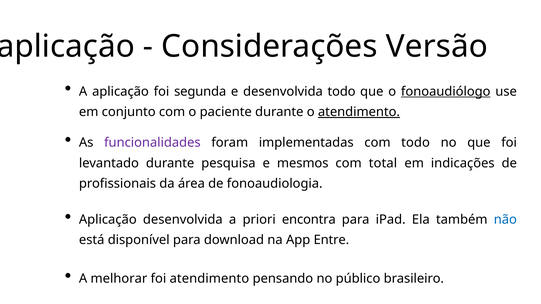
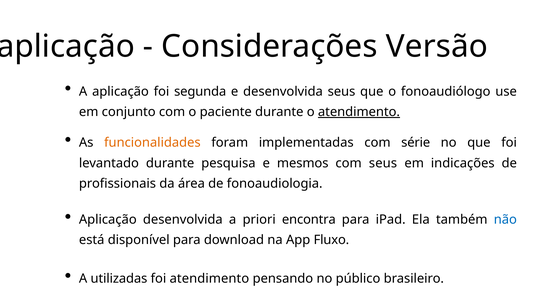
desenvolvida todo: todo -> seus
fonoaudiólogo underline: present -> none
funcionalidades colour: purple -> orange
com todo: todo -> série
com total: total -> seus
Entre: Entre -> Fluxo
melhorar: melhorar -> utilizadas
